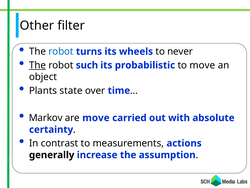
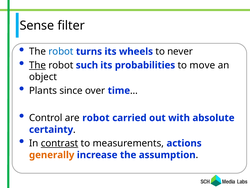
Other: Other -> Sense
probabilistic: probabilistic -> probabilities
state: state -> since
Markov: Markov -> Control
are move: move -> robot
contrast underline: none -> present
generally colour: black -> orange
